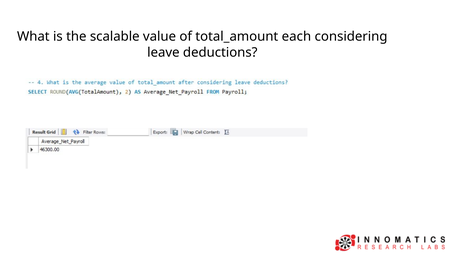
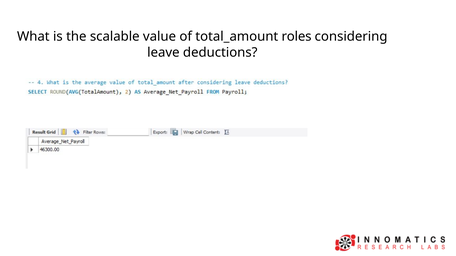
each: each -> roles
